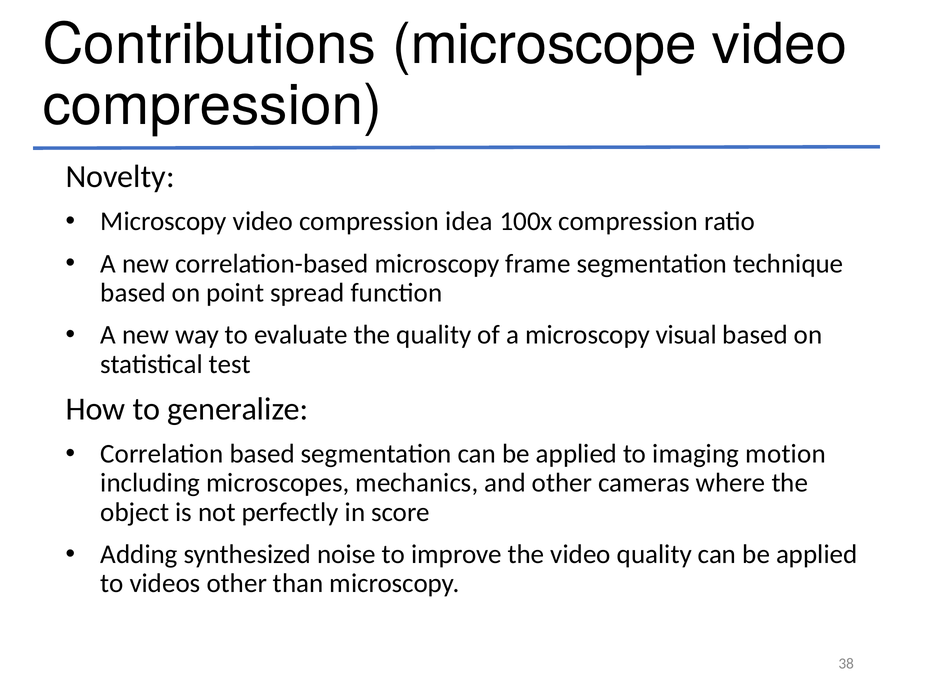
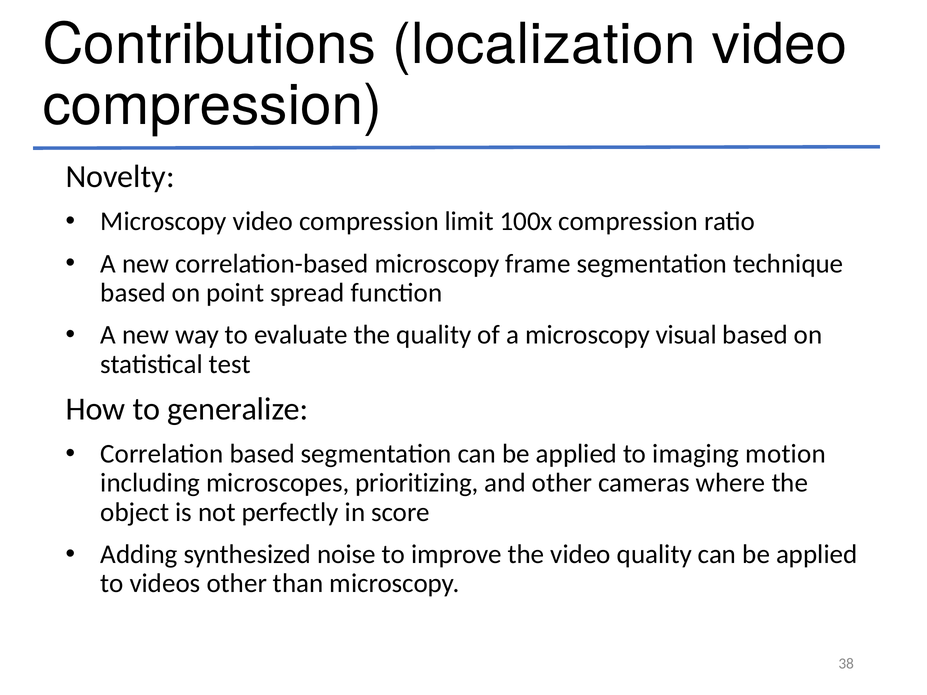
microscope: microscope -> localization
idea: idea -> limit
mechanics: mechanics -> prioritizing
